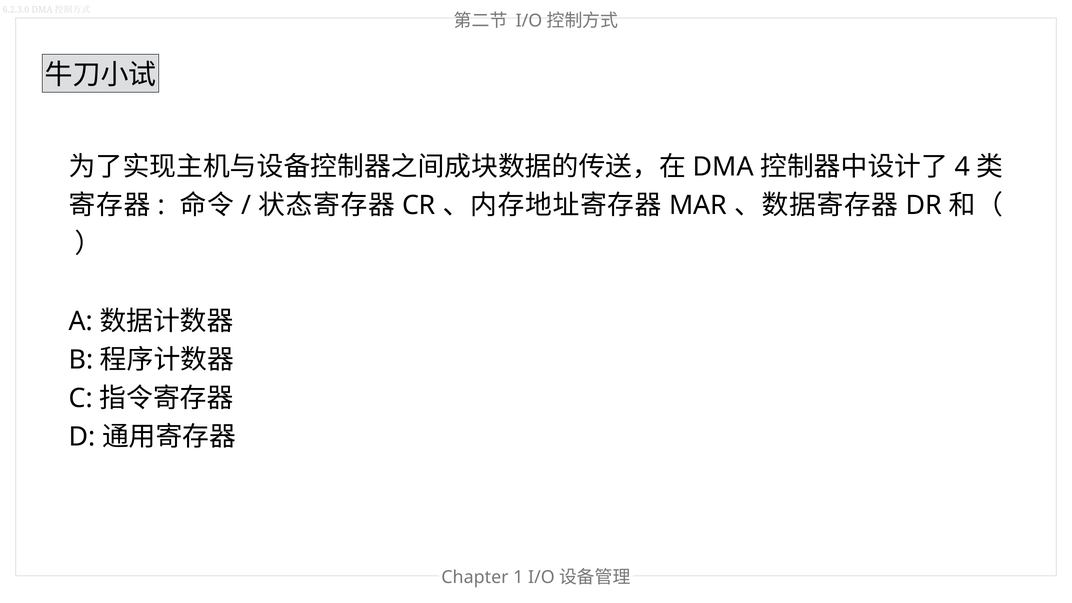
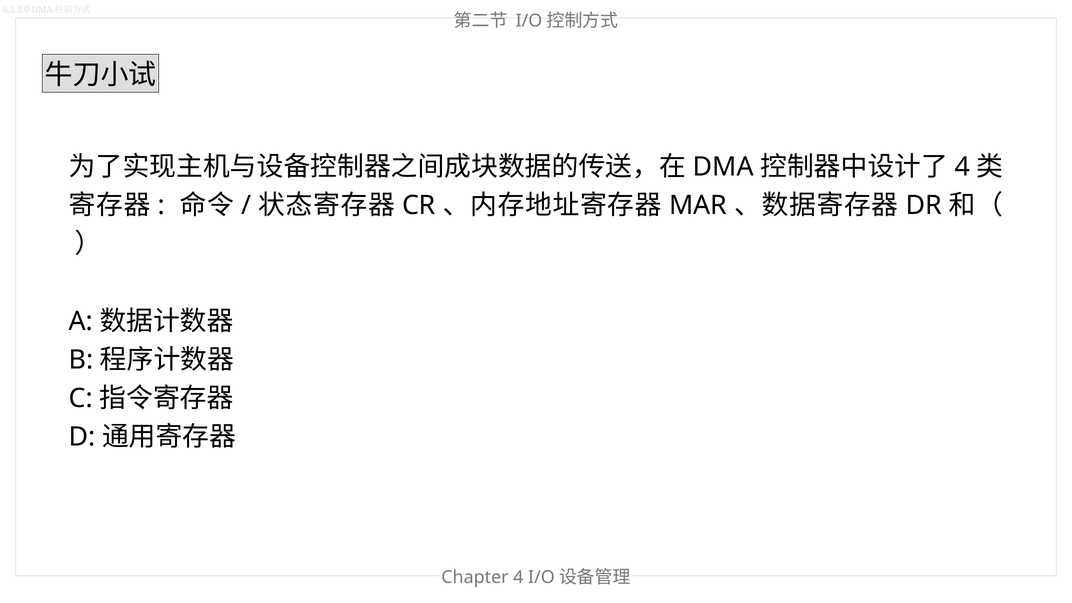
Chapter 1: 1 -> 4
